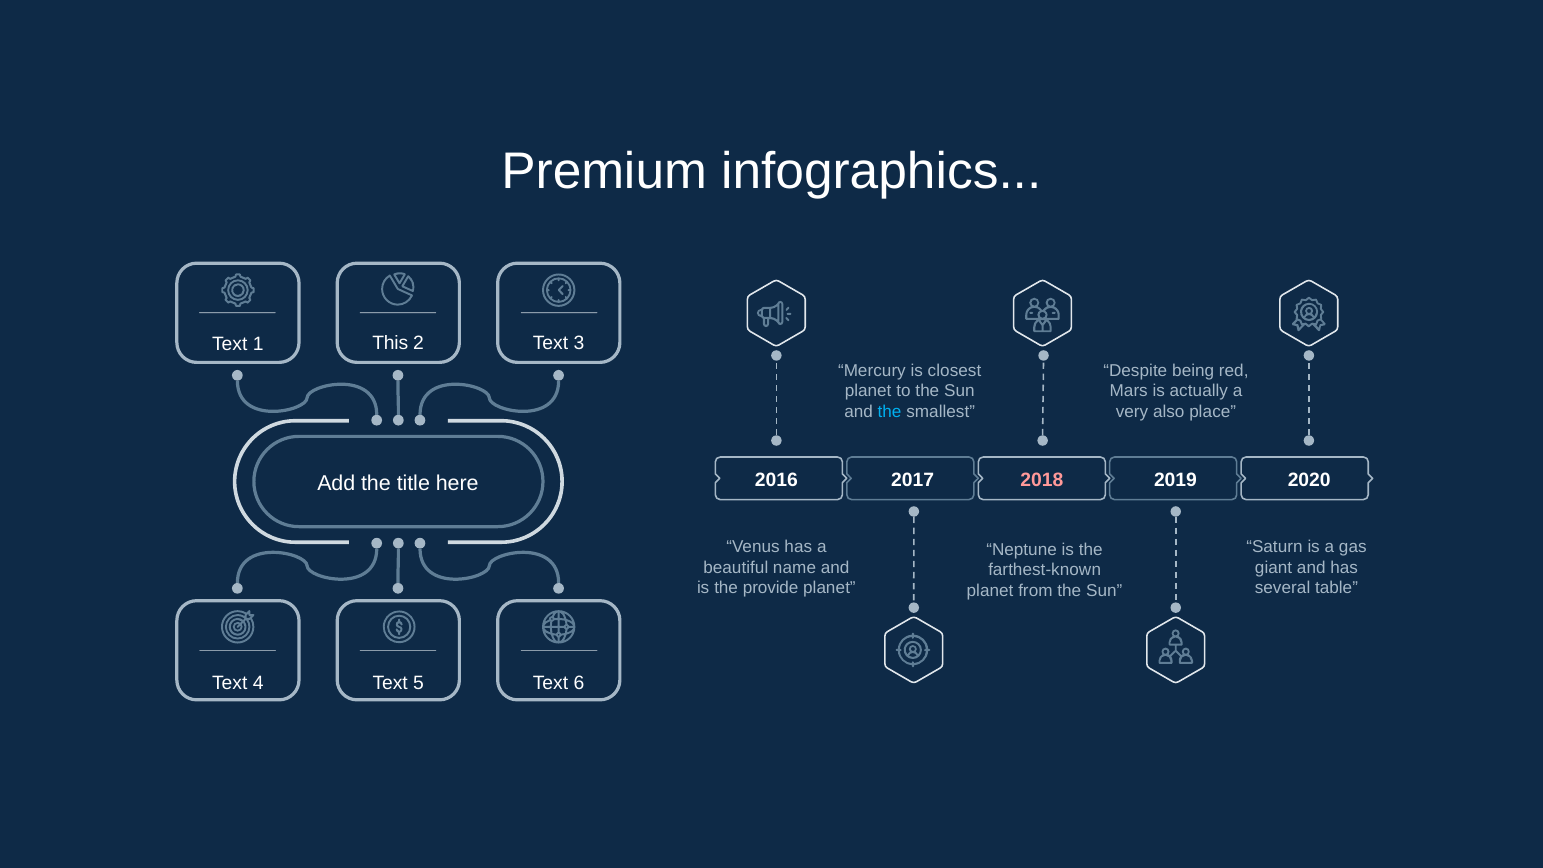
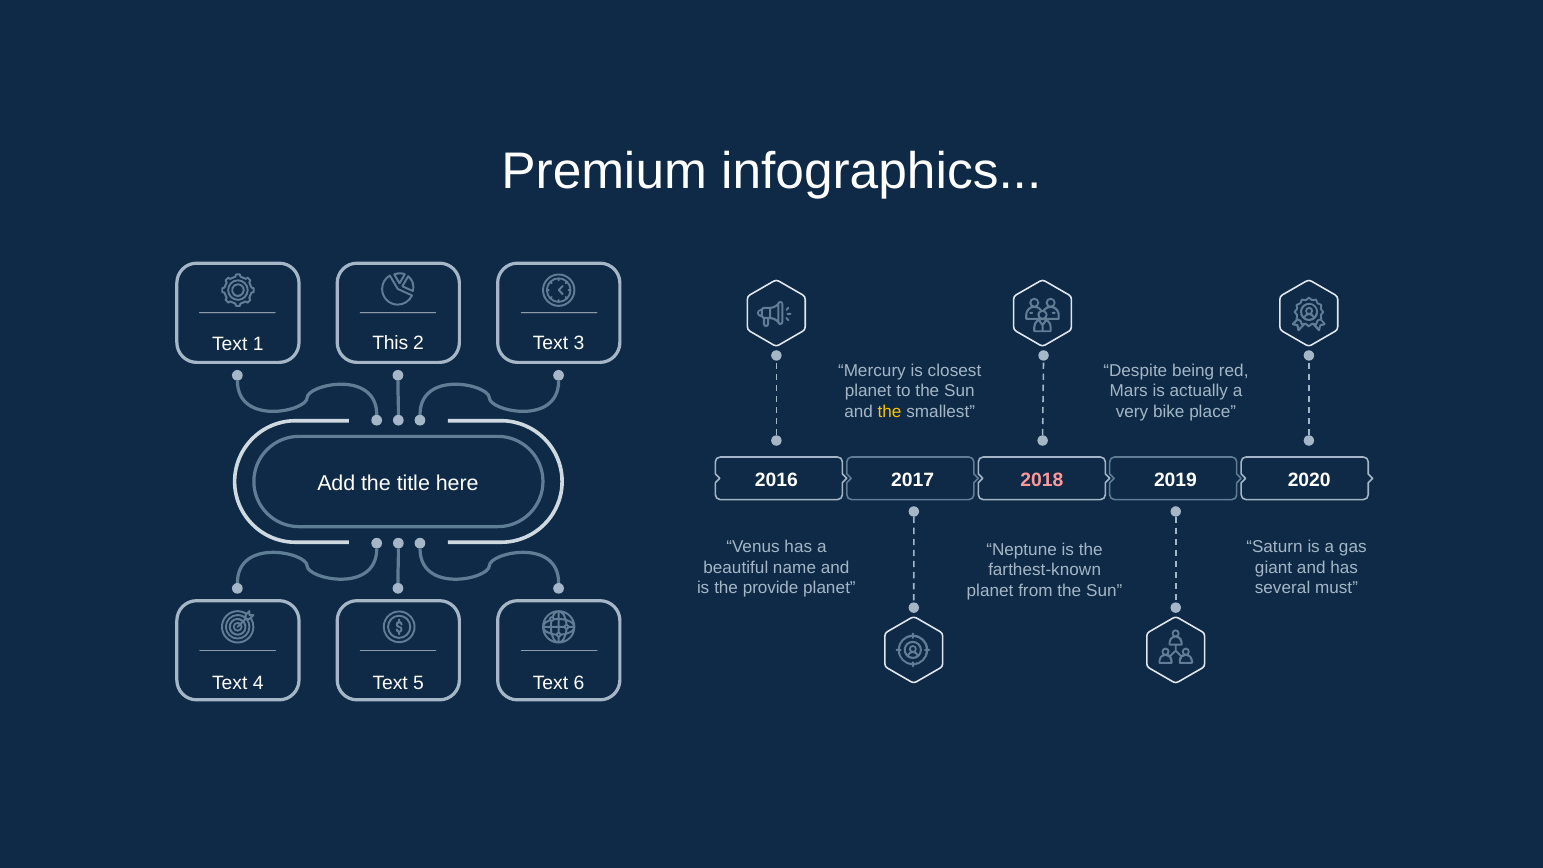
the at (890, 412) colour: light blue -> yellow
also: also -> bike
table: table -> must
